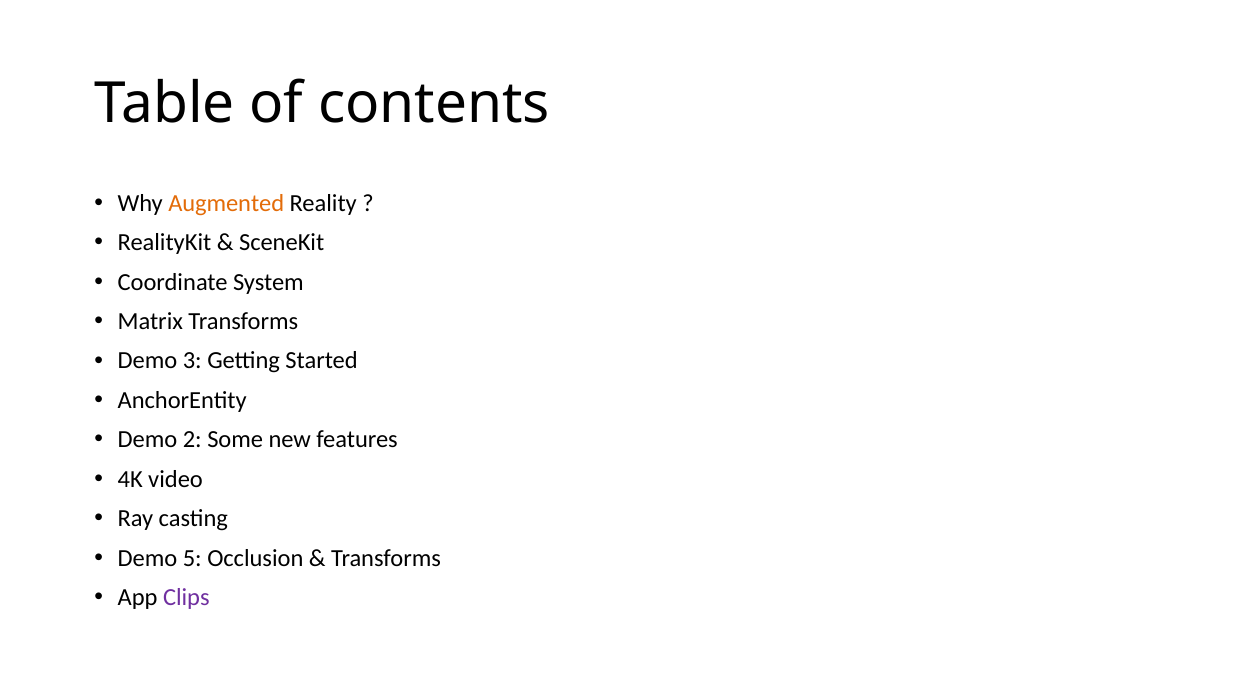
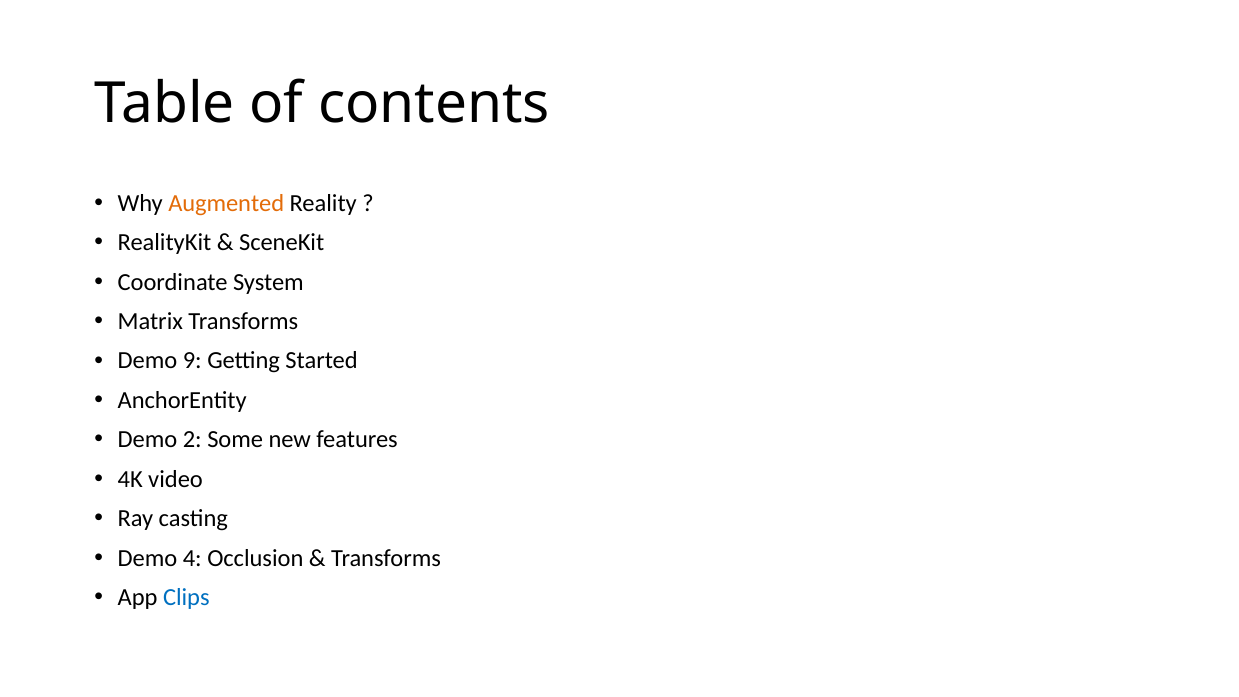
3: 3 -> 9
5: 5 -> 4
Clips colour: purple -> blue
